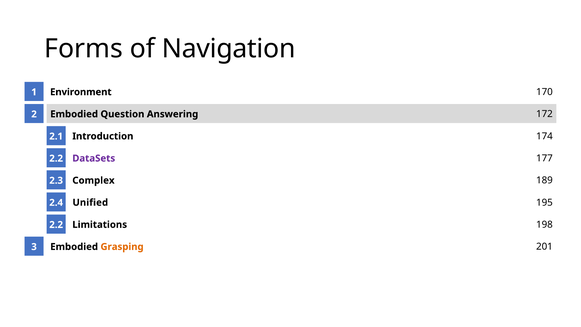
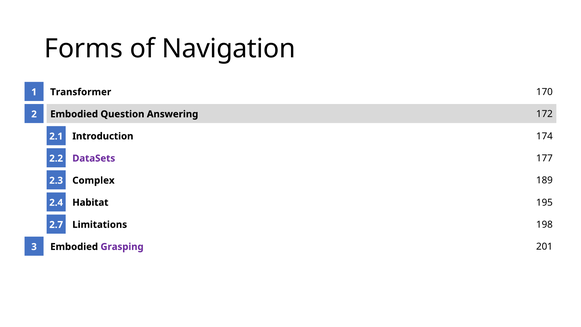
Environment: Environment -> Transformer
Unified: Unified -> Habitat
2.2 at (56, 225): 2.2 -> 2.7
Grasping colour: orange -> purple
